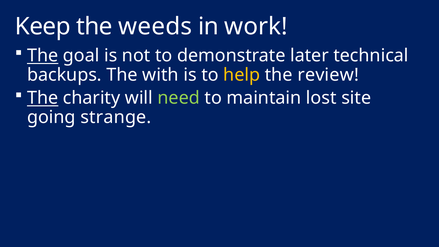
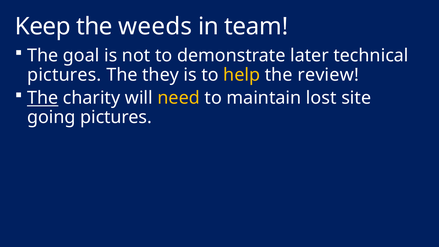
work: work -> team
The at (43, 56) underline: present -> none
backups at (64, 75): backups -> pictures
with: with -> they
need colour: light green -> yellow
going strange: strange -> pictures
